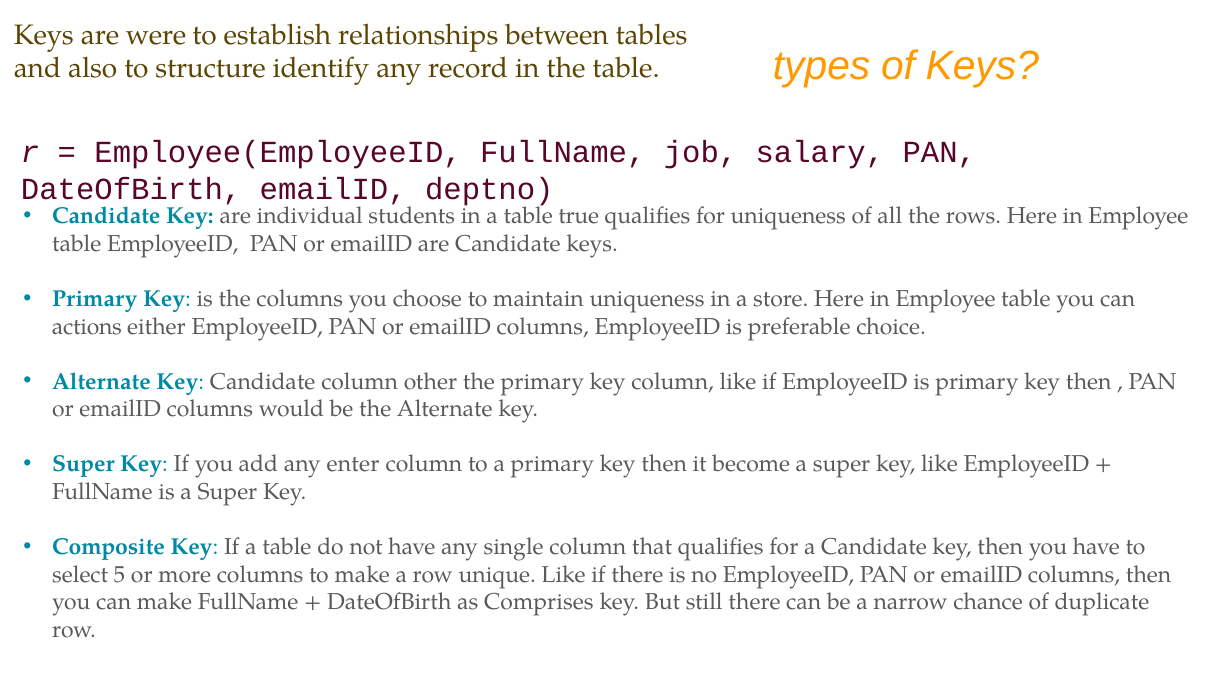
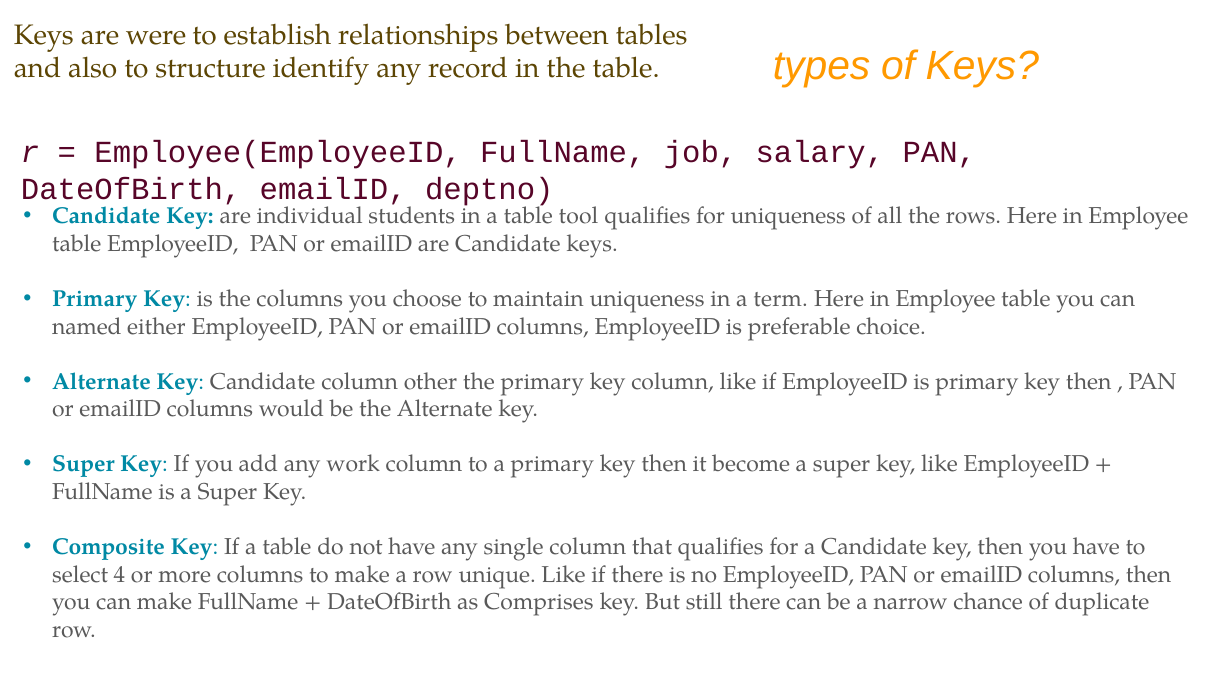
true: true -> tool
store: store -> term
actions: actions -> named
enter: enter -> work
5: 5 -> 4
